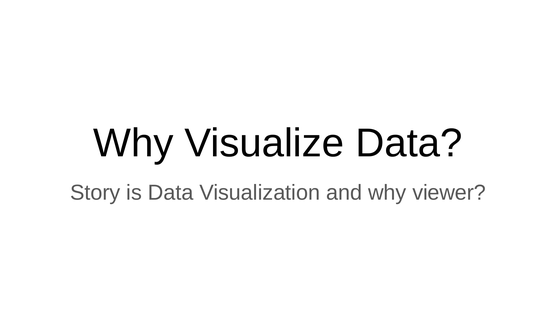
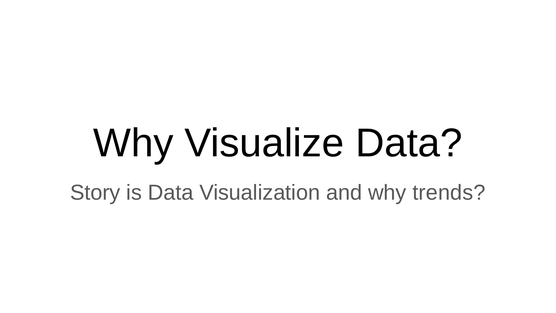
viewer: viewer -> trends
